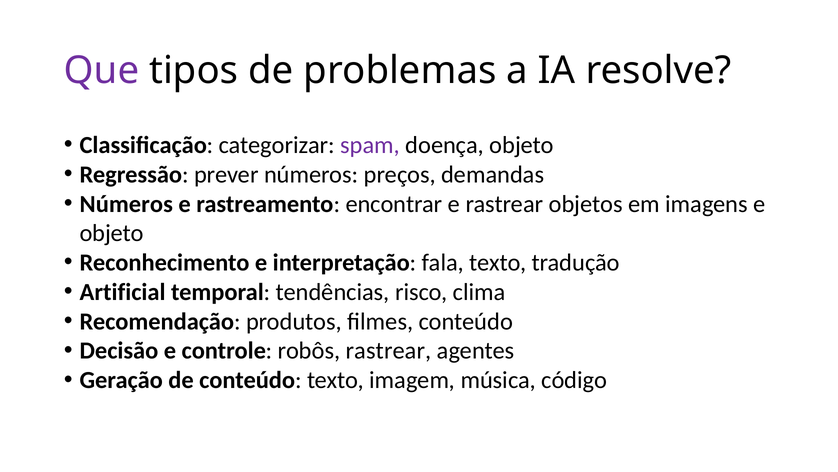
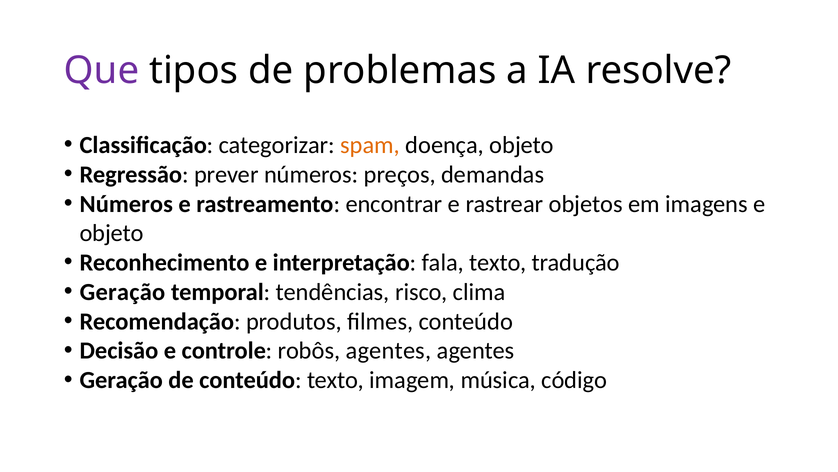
spam colour: purple -> orange
Artificial at (123, 292): Artificial -> Geração
robôs rastrear: rastrear -> agentes
